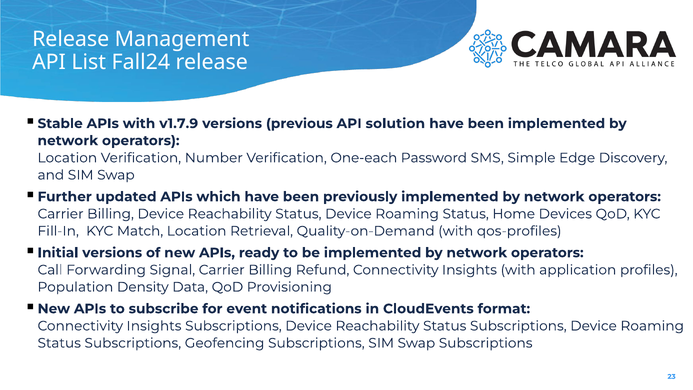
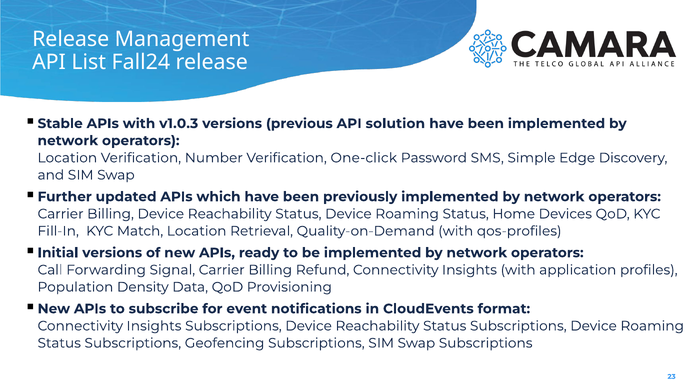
v1.7.9: v1.7.9 -> v1.0.3
One-each: One-each -> One-click
